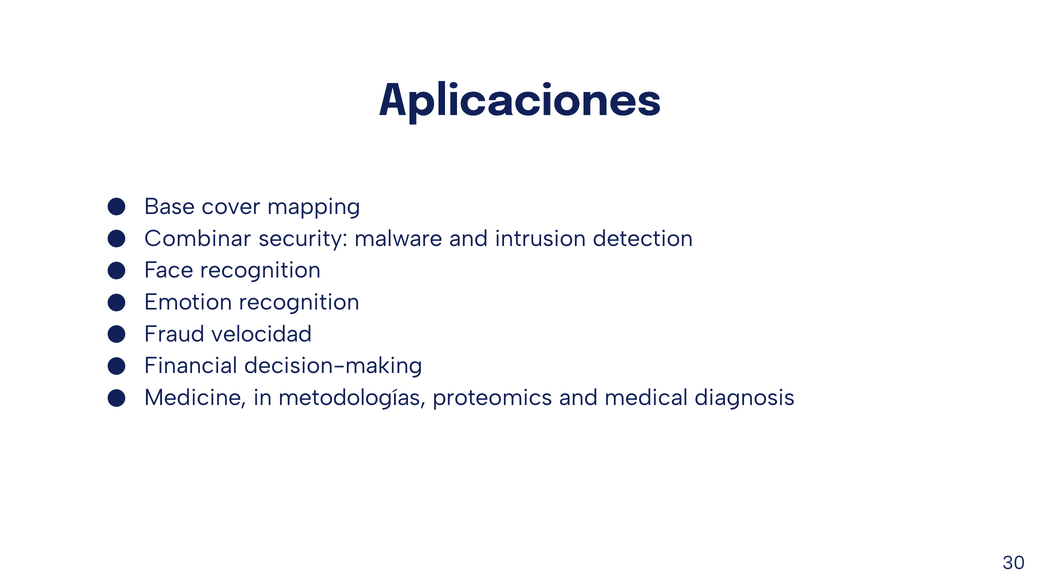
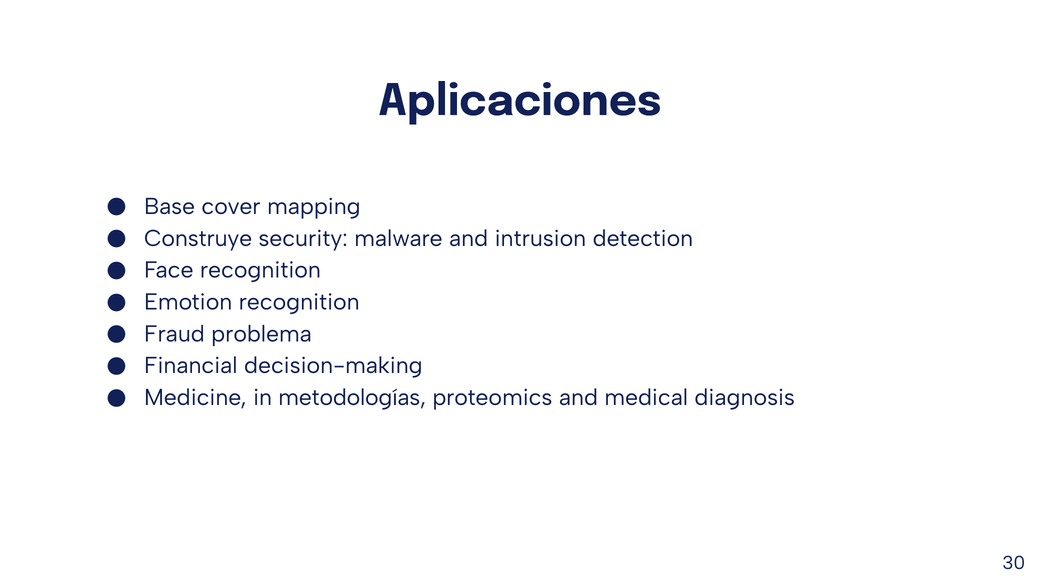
Combinar: Combinar -> Construye
velocidad: velocidad -> problema
